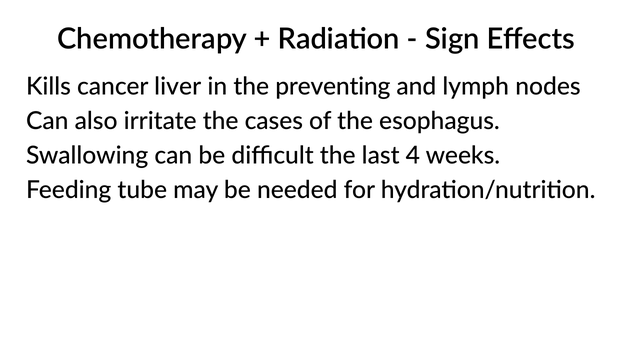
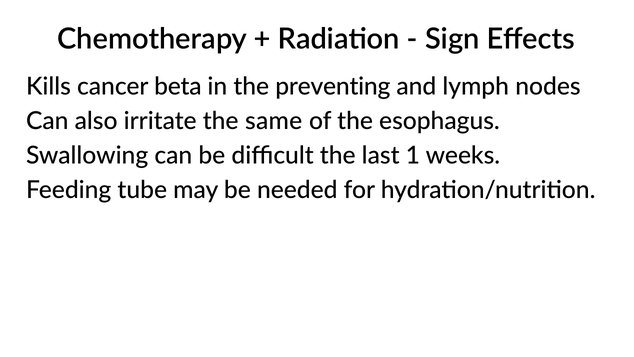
liver: liver -> beta
cases: cases -> same
4: 4 -> 1
